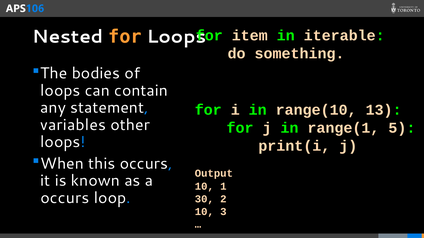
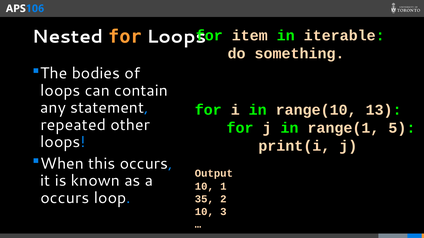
variables: variables -> repeated
30: 30 -> 35
